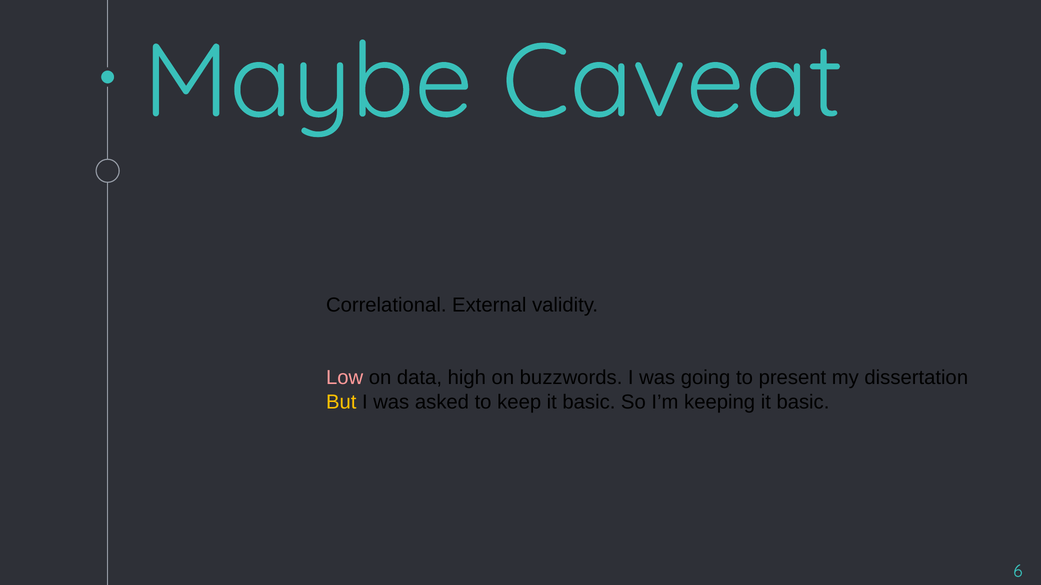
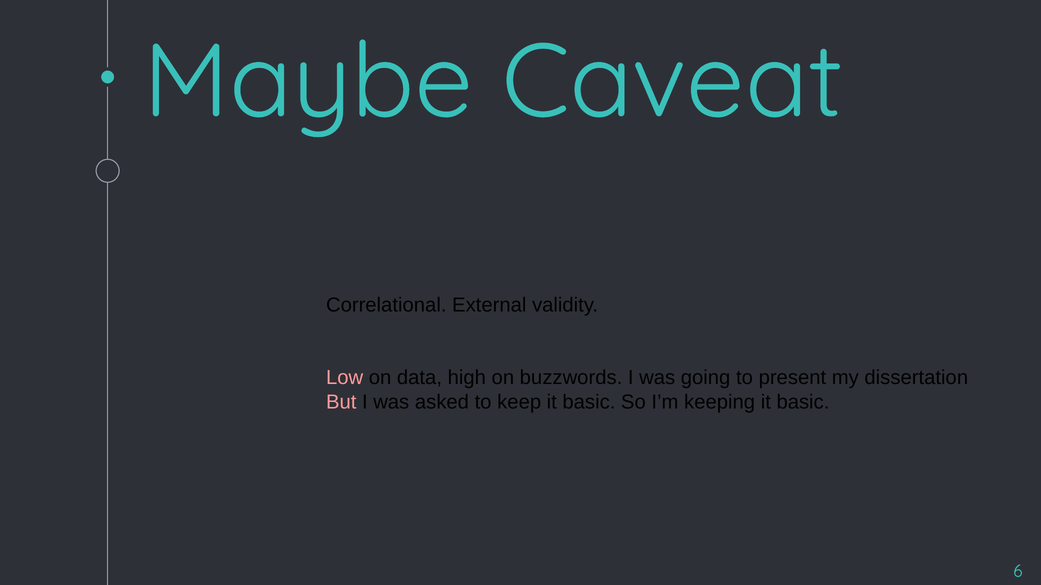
But colour: yellow -> pink
